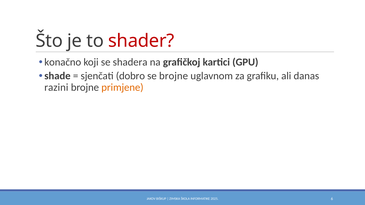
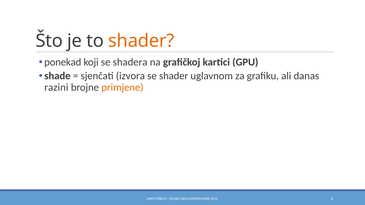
shader at (141, 41) colour: red -> orange
konačno: konačno -> ponekad
dobro: dobro -> izvora
se brojne: brojne -> shader
